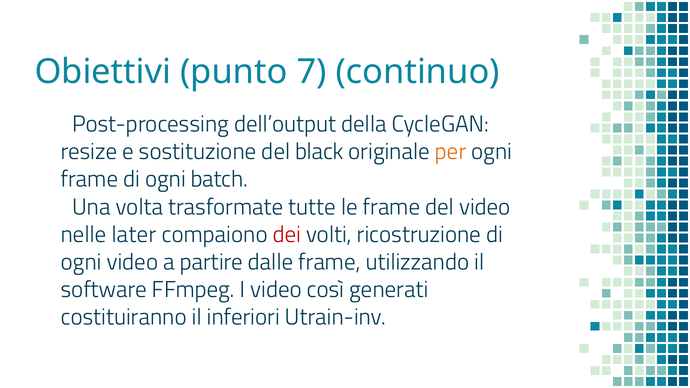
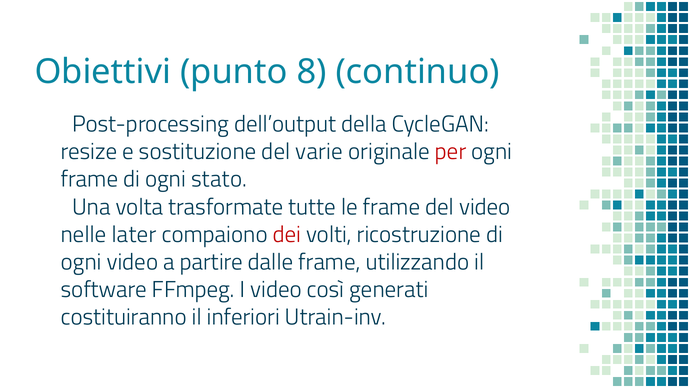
7: 7 -> 8
black: black -> varie
per colour: orange -> red
batch: batch -> stato
